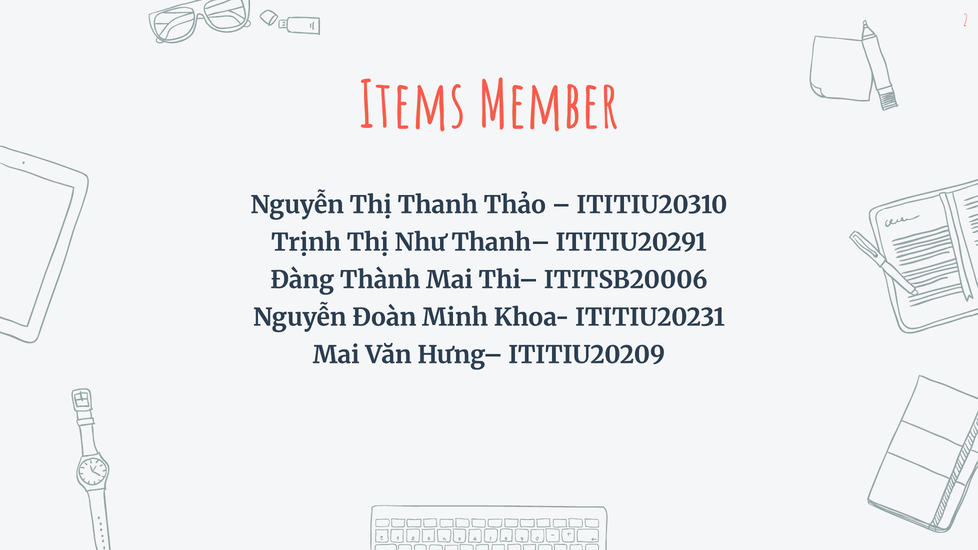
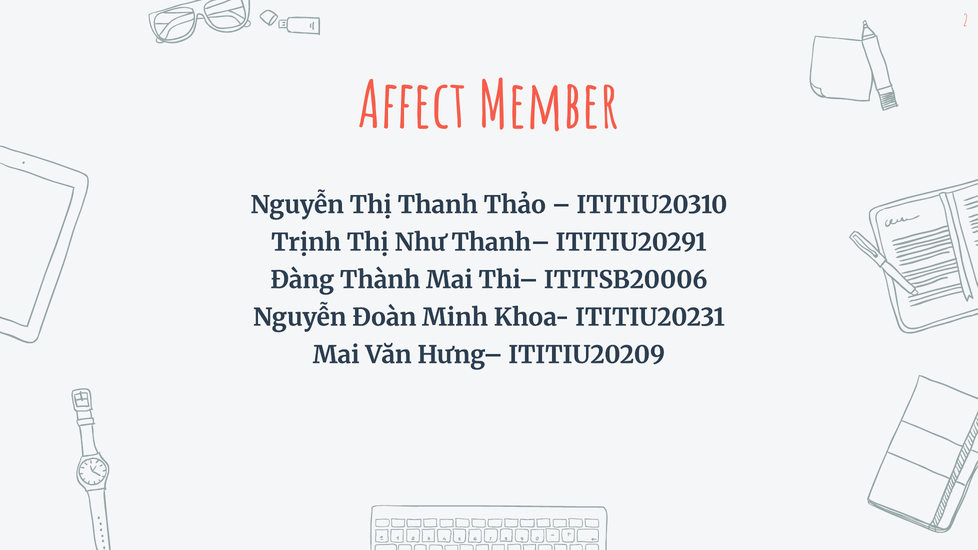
Items: Items -> Affect
